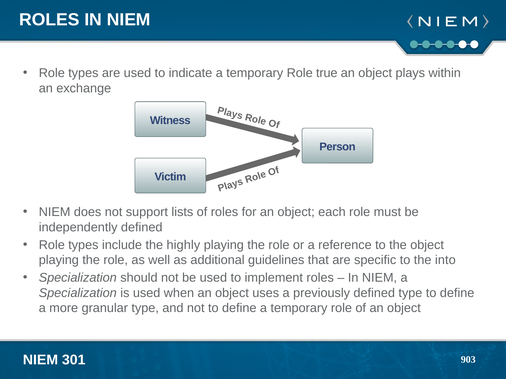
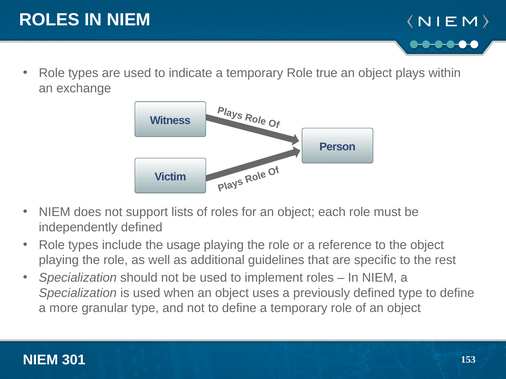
highly: highly -> usage
into: into -> rest
903: 903 -> 153
